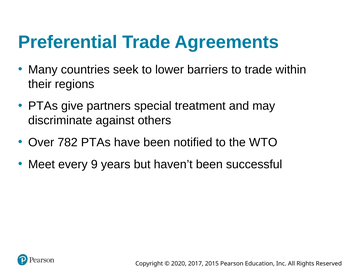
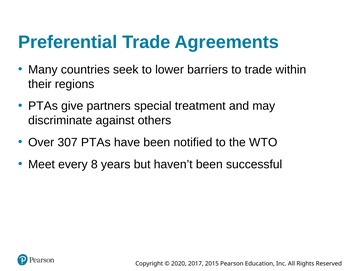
782: 782 -> 307
9: 9 -> 8
